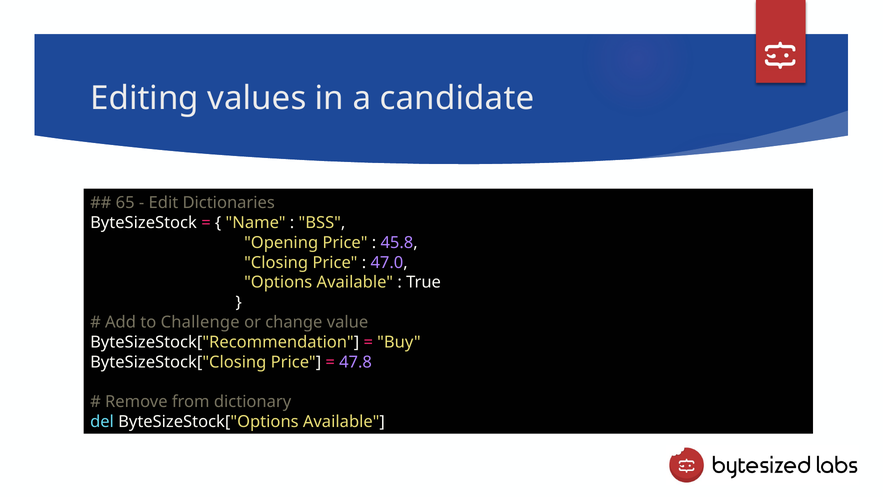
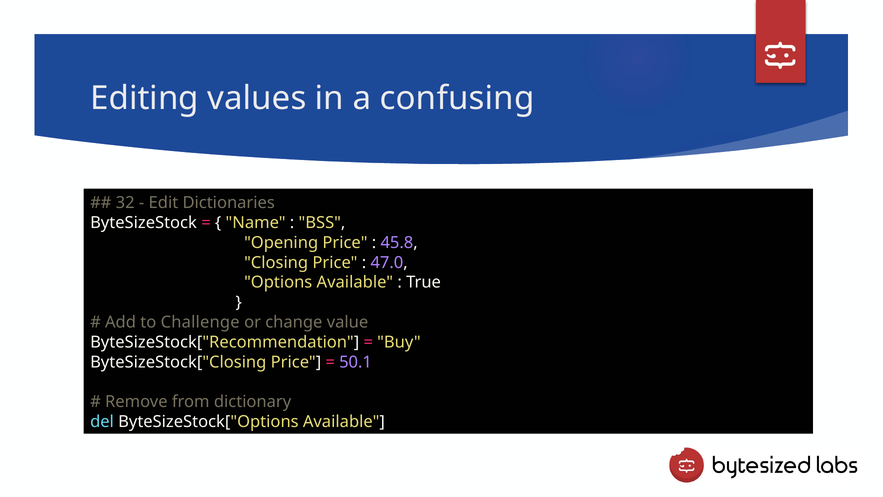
candidate: candidate -> confusing
65: 65 -> 32
47.8: 47.8 -> 50.1
